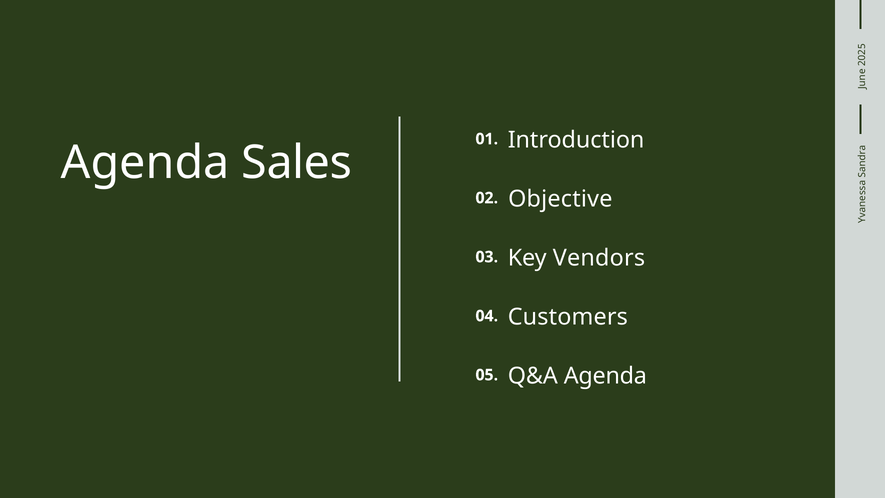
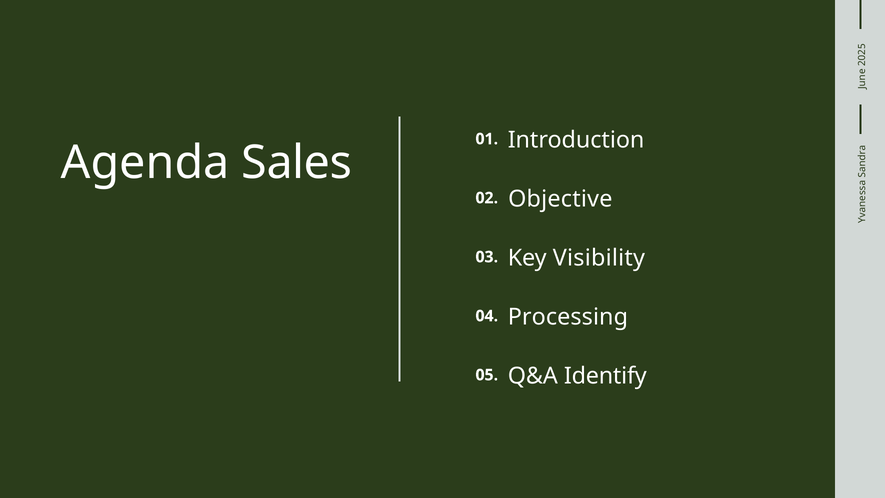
Vendors: Vendors -> Visibility
Customers: Customers -> Processing
Q&A Agenda: Agenda -> Identify
